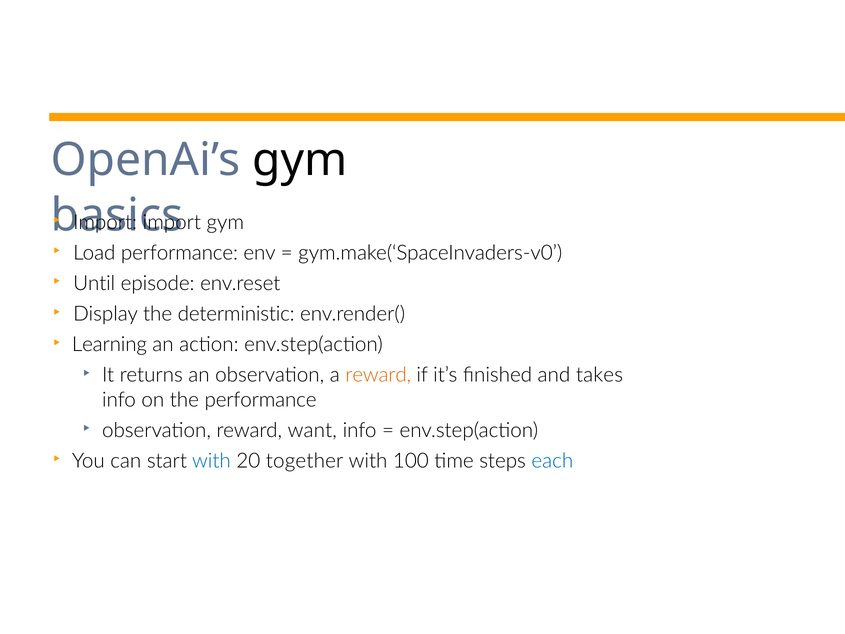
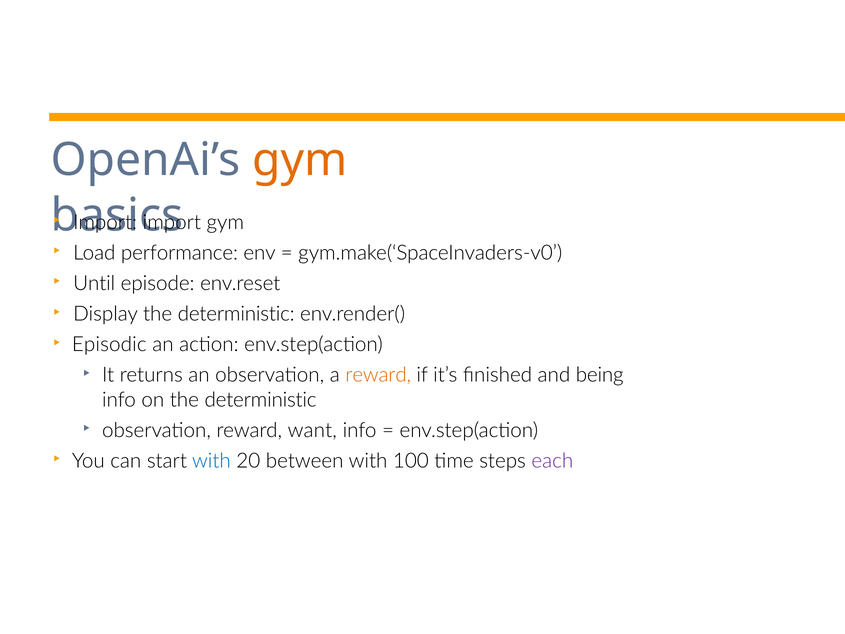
gym at (300, 160) colour: black -> orange
Learning: Learning -> Episodic
takes: takes -> being
on the performance: performance -> deterministic
together: together -> between
each colour: blue -> purple
